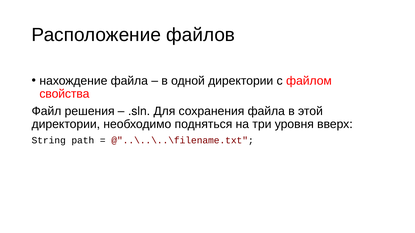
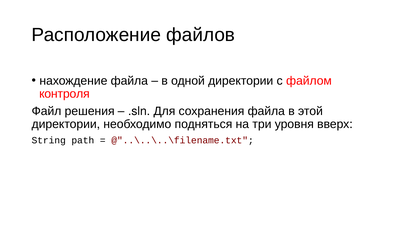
свойства: свойства -> контроля
